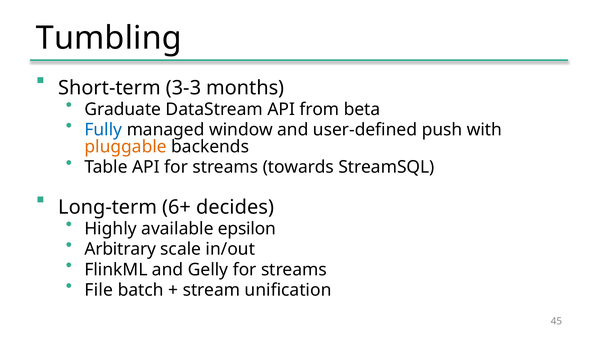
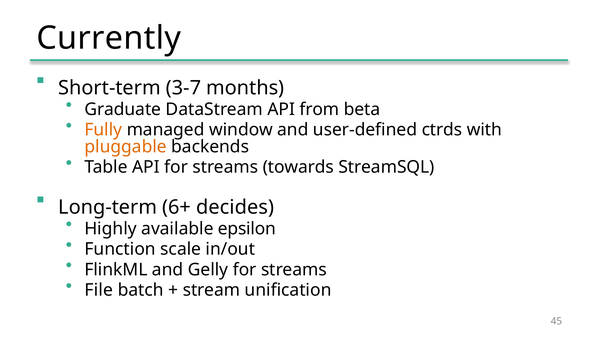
Tumbling: Tumbling -> Currently
3-3: 3-3 -> 3-7
Fully colour: blue -> orange
push: push -> ctrds
Arbitrary: Arbitrary -> Function
